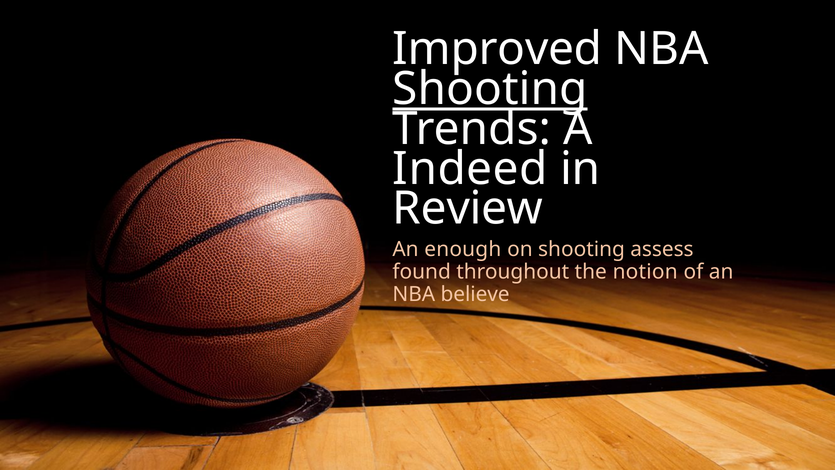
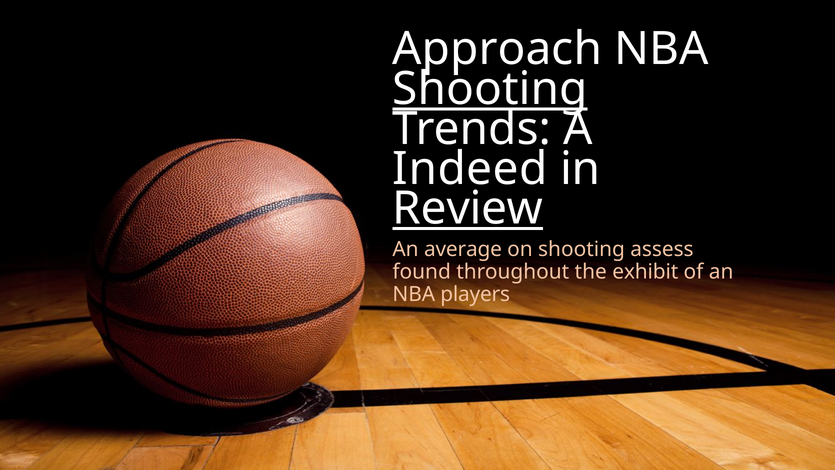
Improved: Improved -> Approach
Review underline: none -> present
enough: enough -> average
notion: notion -> exhibit
believe: believe -> players
